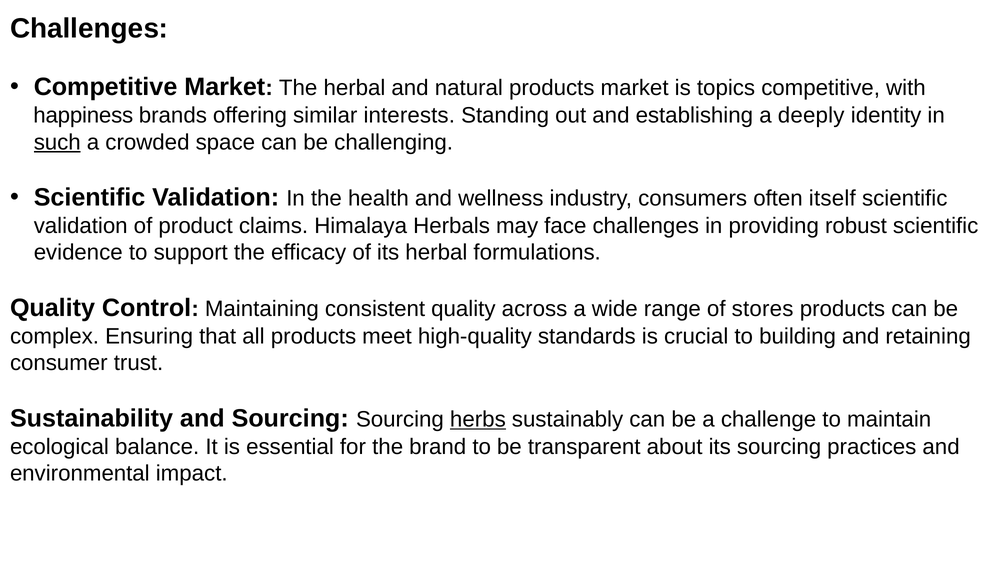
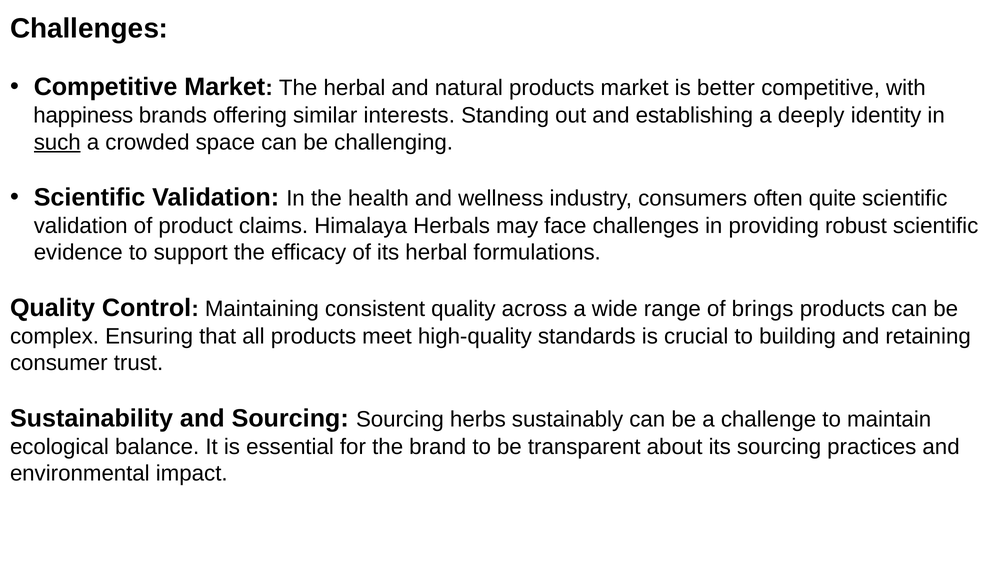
topics: topics -> better
itself: itself -> quite
stores: stores -> brings
herbs underline: present -> none
